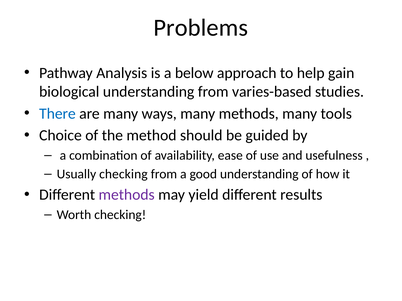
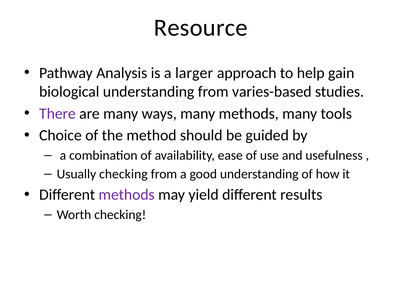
Problems: Problems -> Resource
below: below -> larger
There colour: blue -> purple
